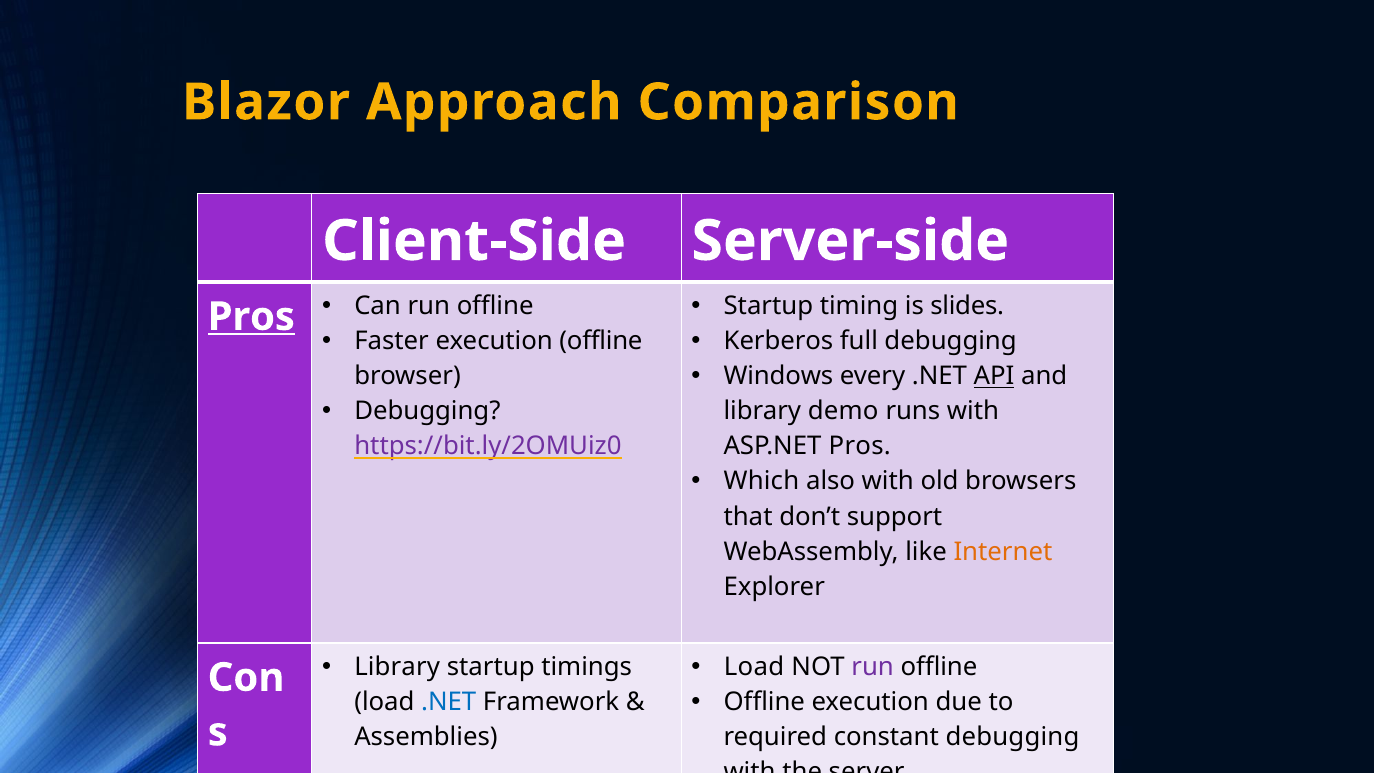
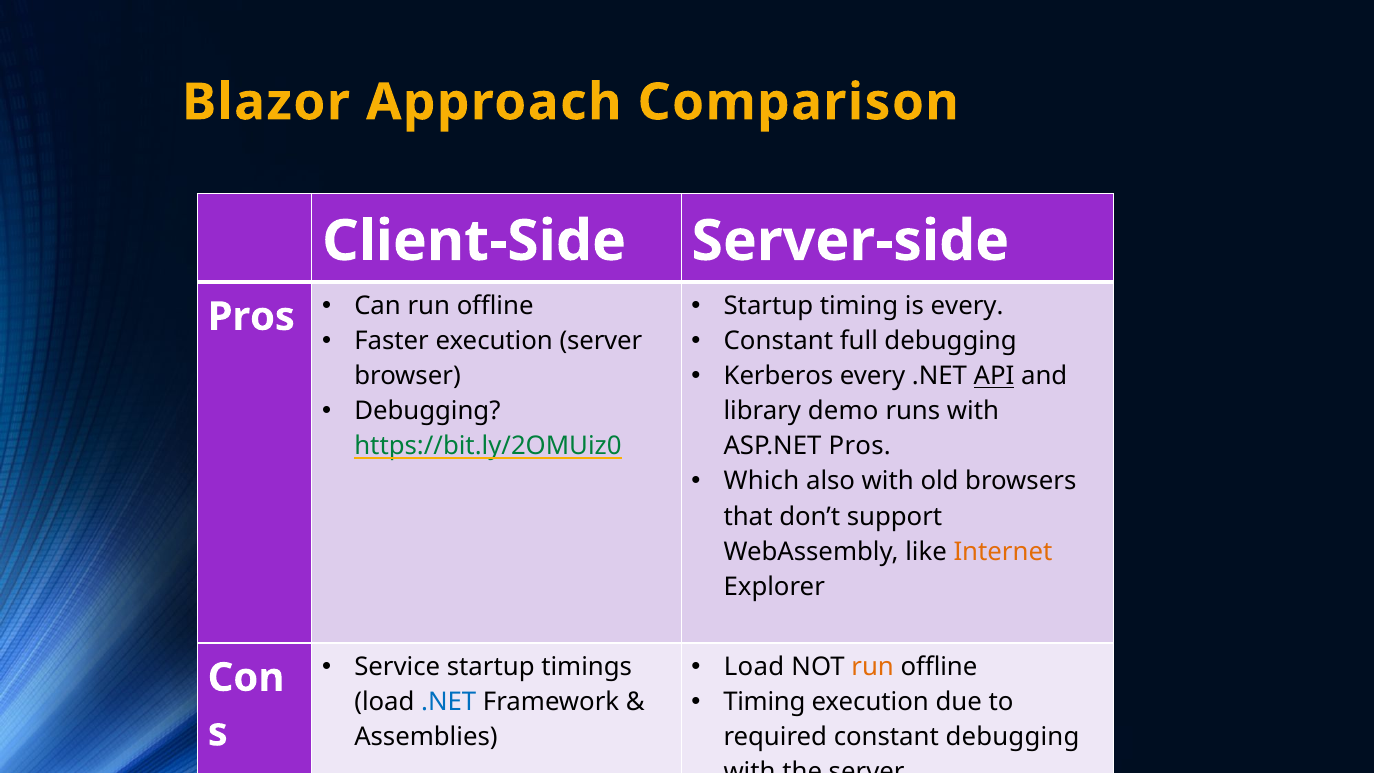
is slides: slides -> every
Pros at (251, 317) underline: present -> none
execution offline: offline -> server
Kerberos at (778, 341): Kerberos -> Constant
Windows: Windows -> Kerberos
https://bit.ly/2OMUiz0 colour: purple -> green
Library at (397, 667): Library -> Service
run at (873, 667) colour: purple -> orange
Offline at (764, 702): Offline -> Timing
